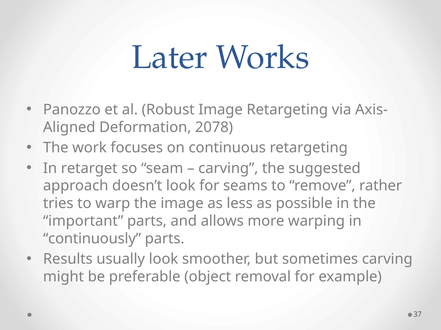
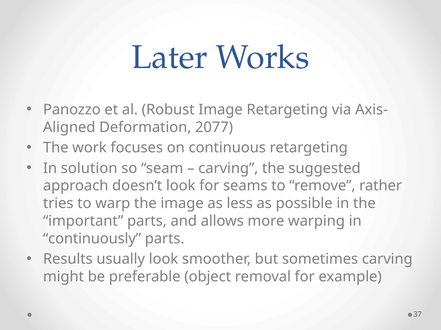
2078: 2078 -> 2077
retarget: retarget -> solution
